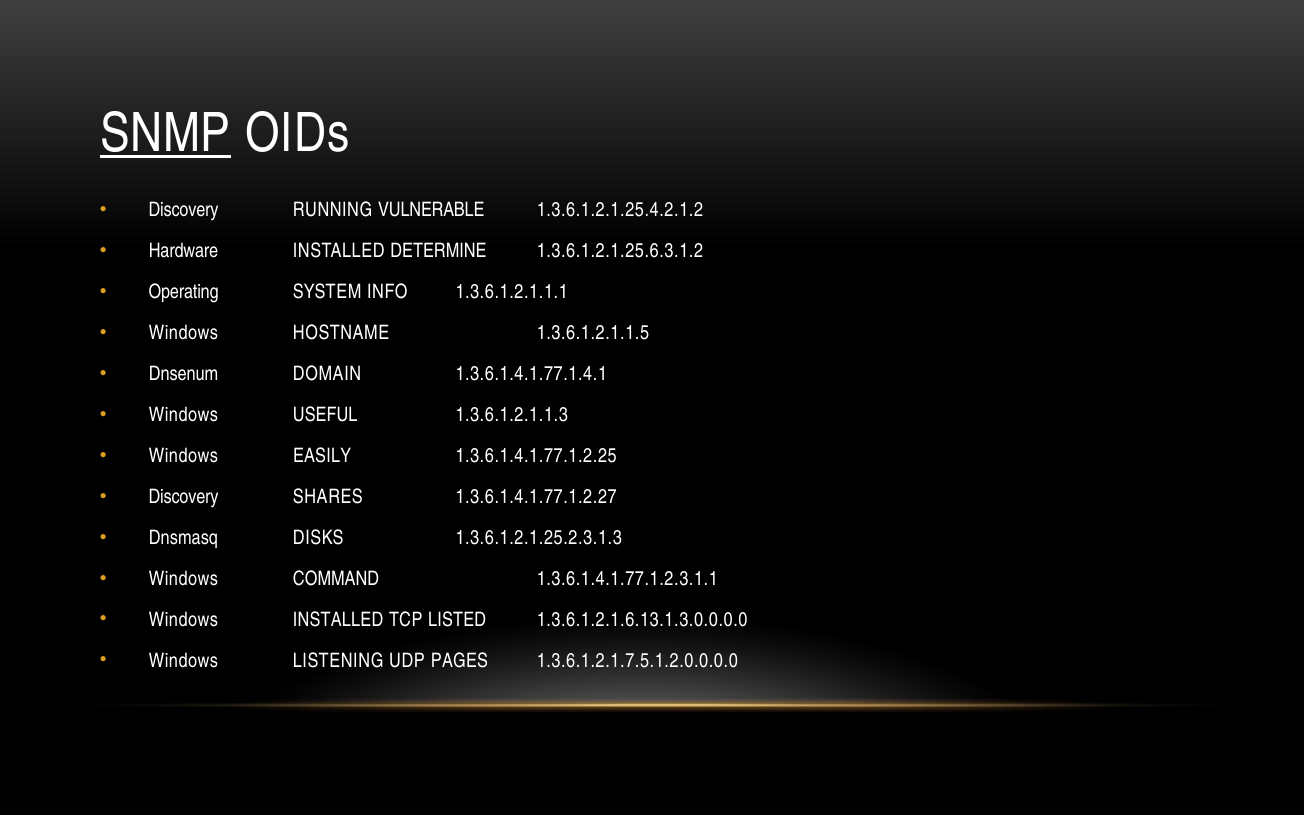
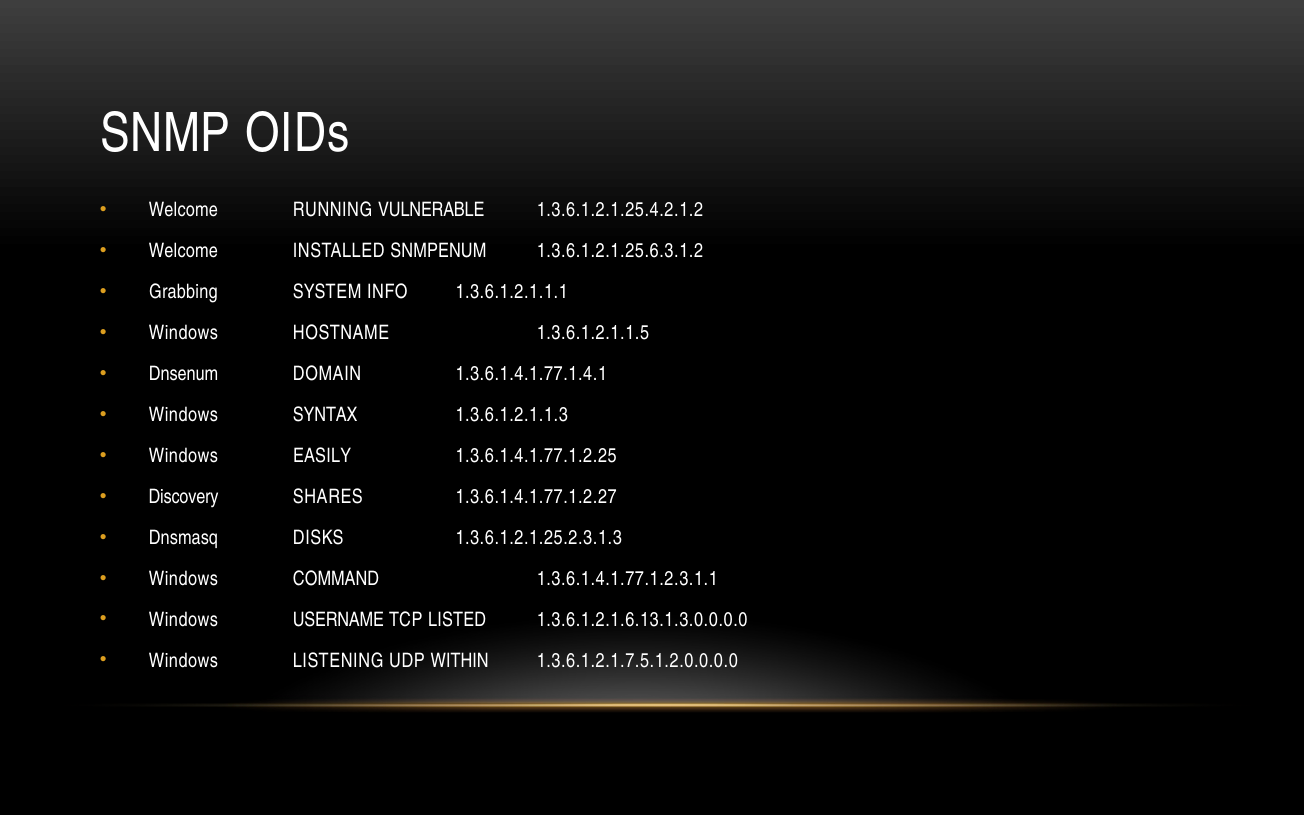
SNMP underline: present -> none
Discovery at (184, 210): Discovery -> Welcome
Hardware at (184, 251): Hardware -> Welcome
DETERMINE: DETERMINE -> SNMPENUM
Operating: Operating -> Grabbing
USEFUL: USEFUL -> SYNTAX
Windows INSTALLED: INSTALLED -> USERNAME
PAGES: PAGES -> WITHIN
